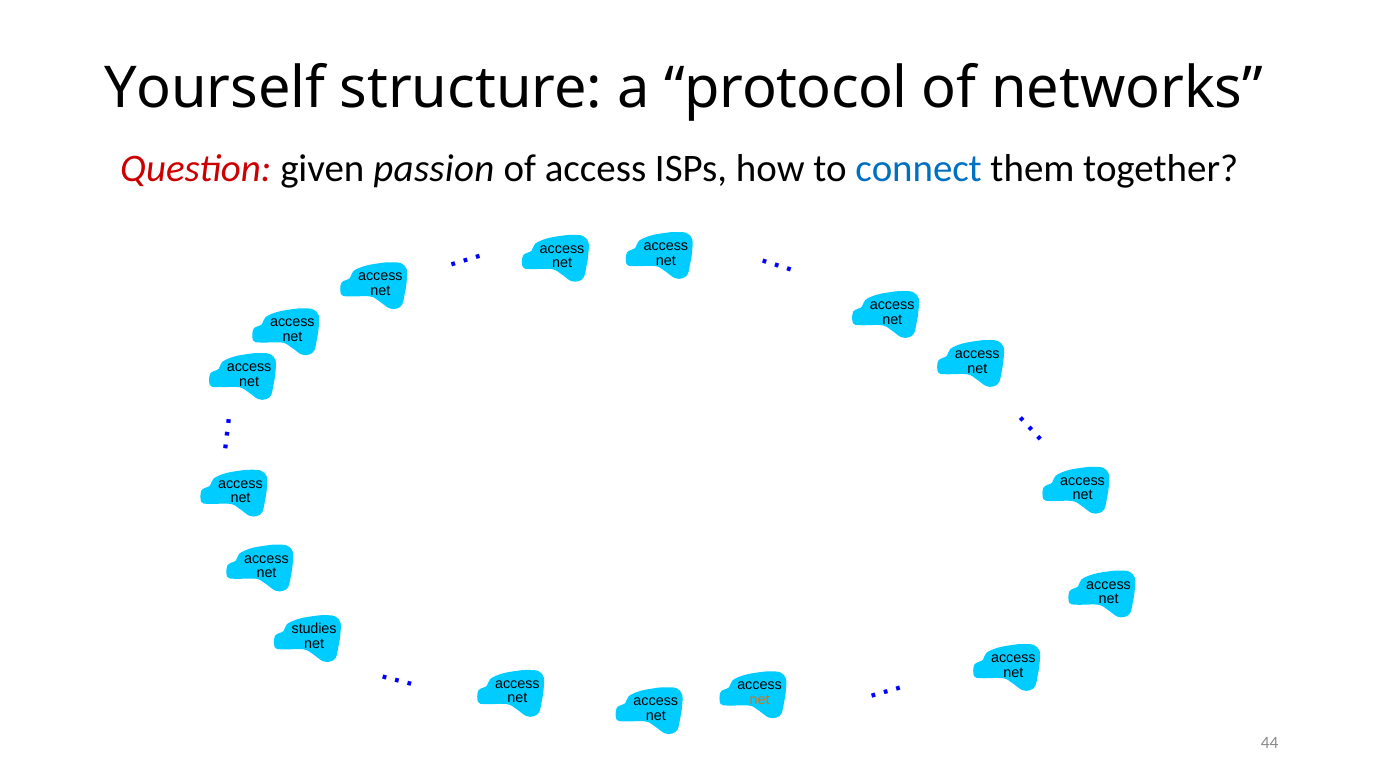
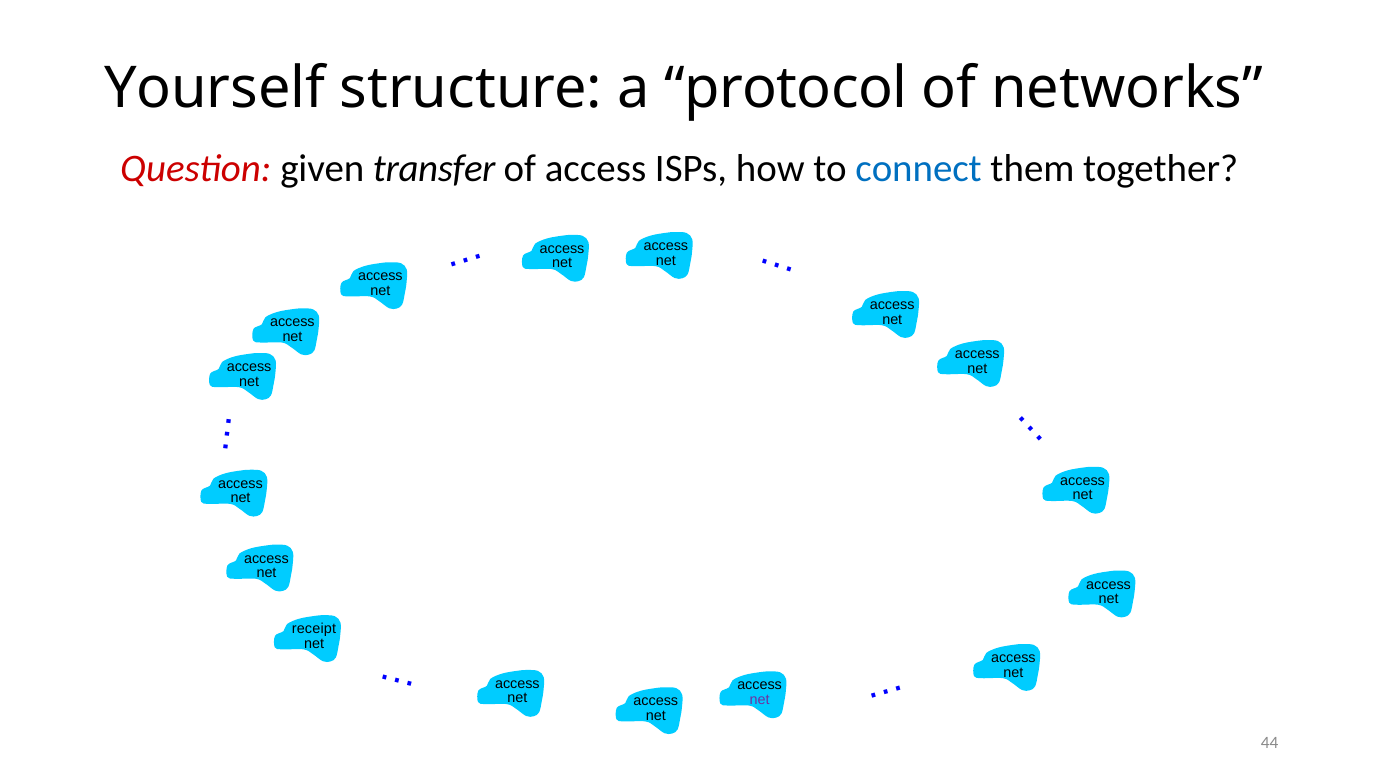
passion: passion -> transfer
studies: studies -> receipt
net at (760, 700) colour: orange -> purple
